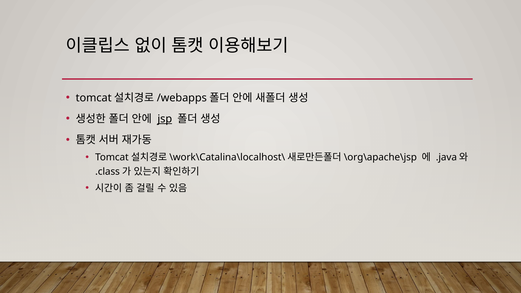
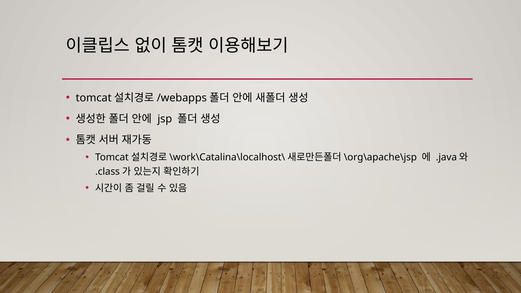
jsp underline: present -> none
